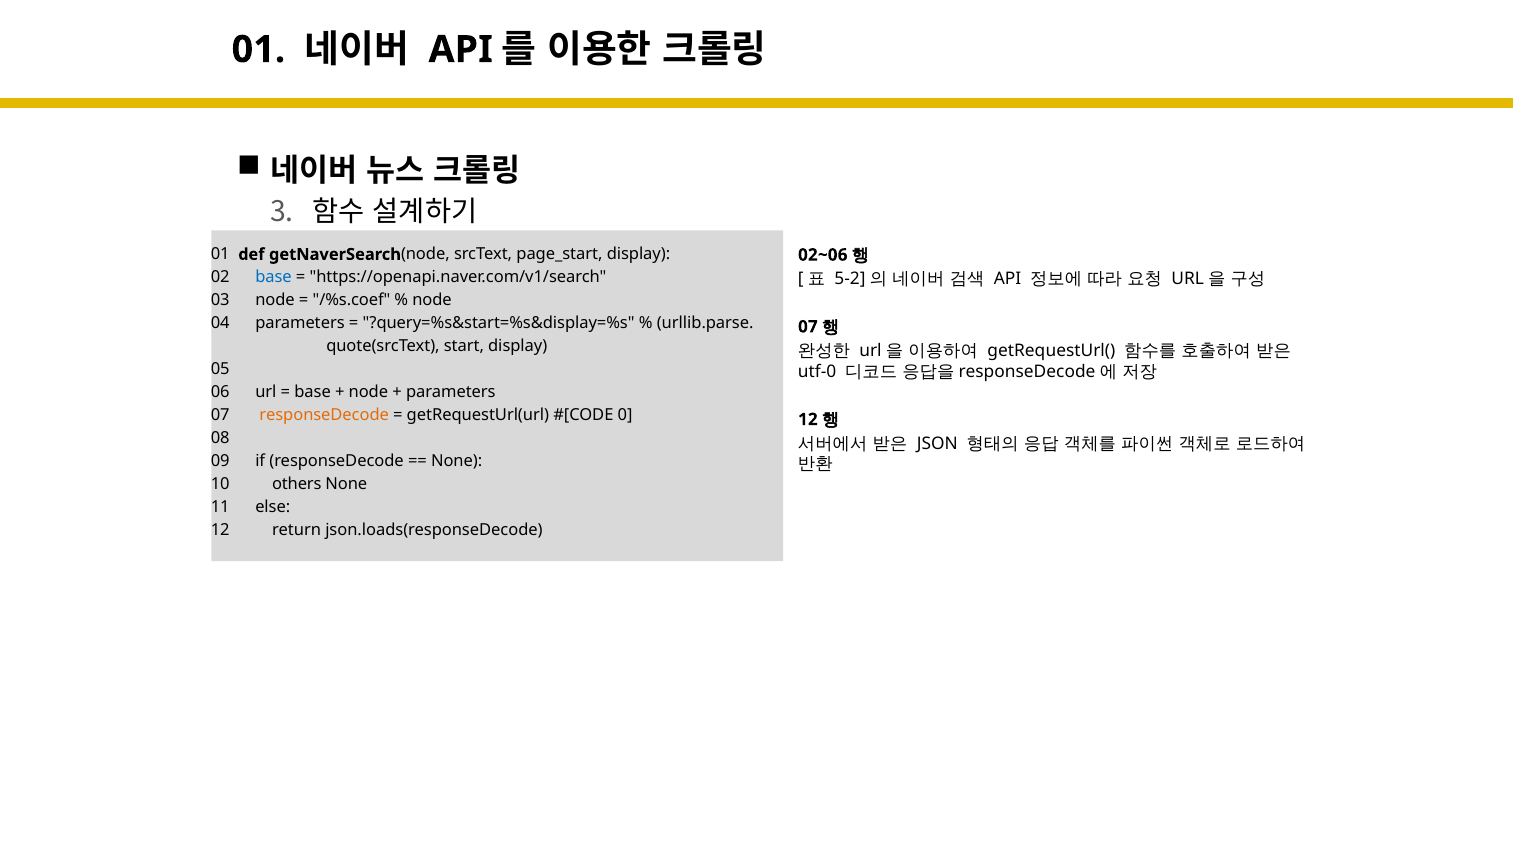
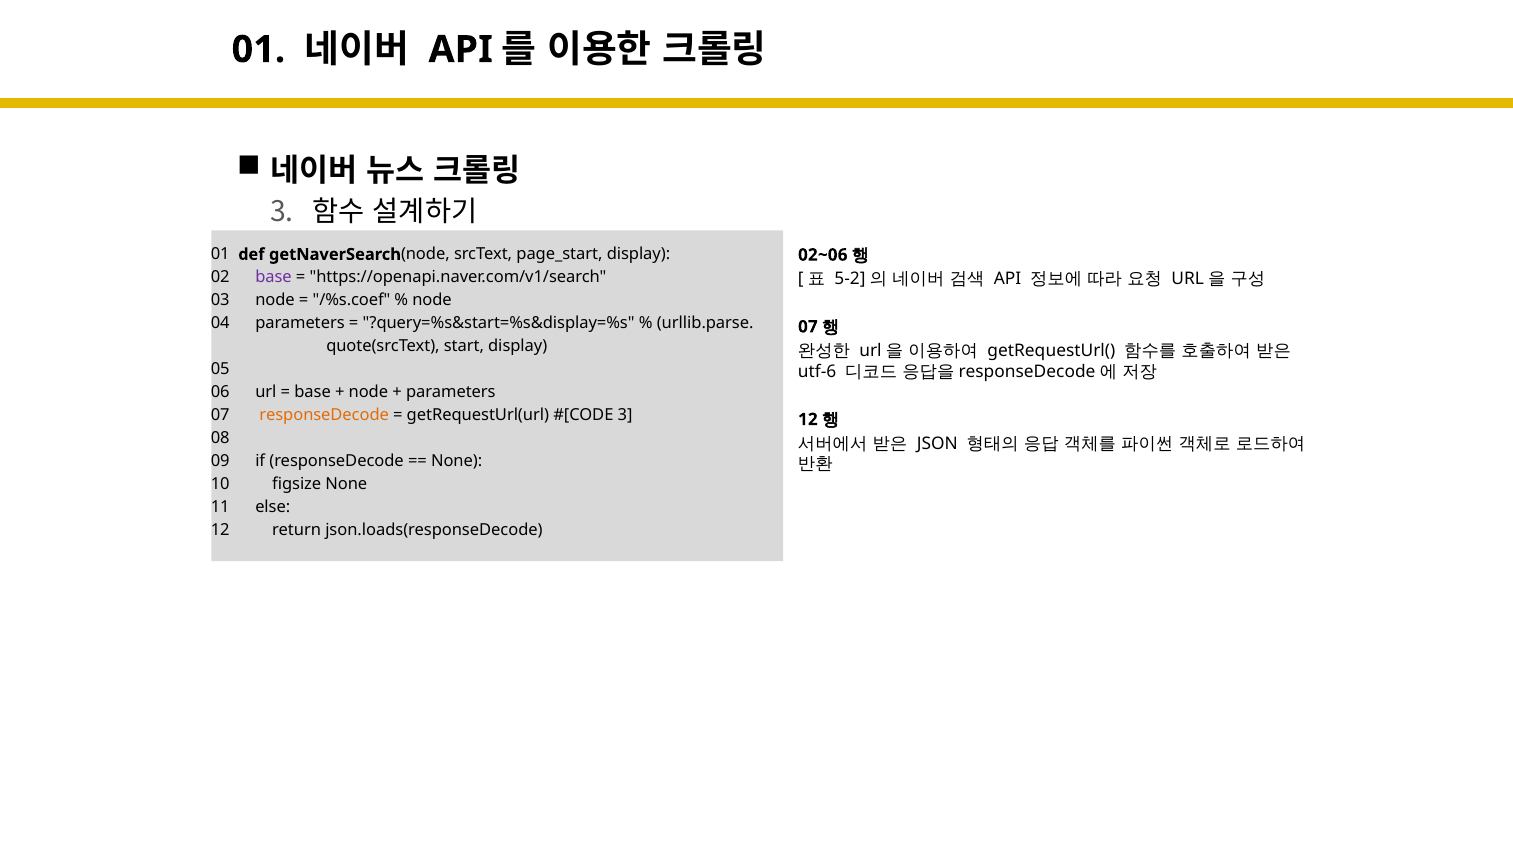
base at (274, 277) colour: blue -> purple
utf-0: utf-0 -> utf-6
0 at (625, 415): 0 -> 3
others: others -> figsize
